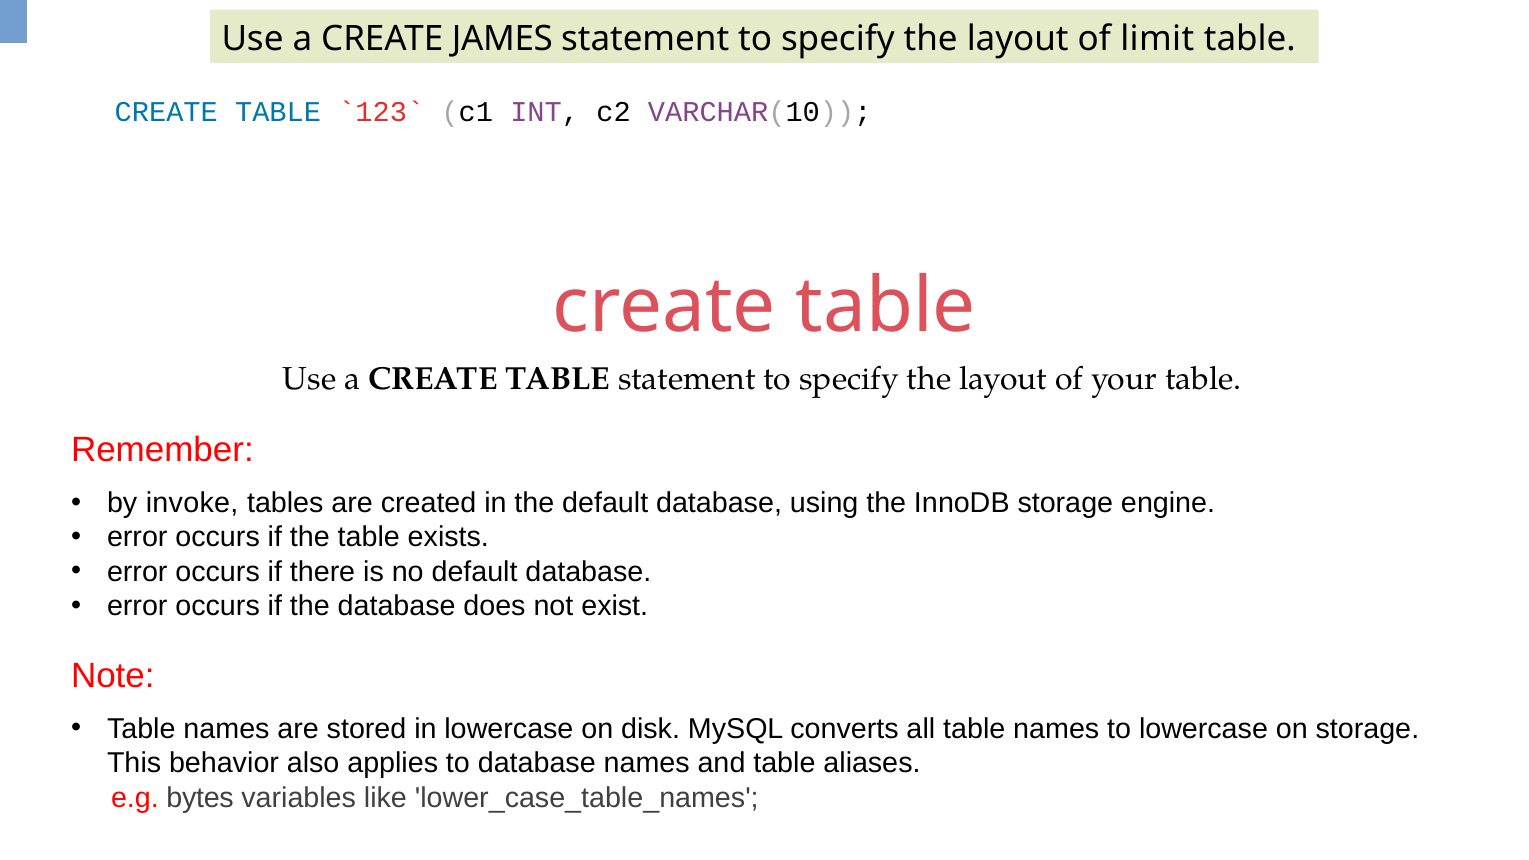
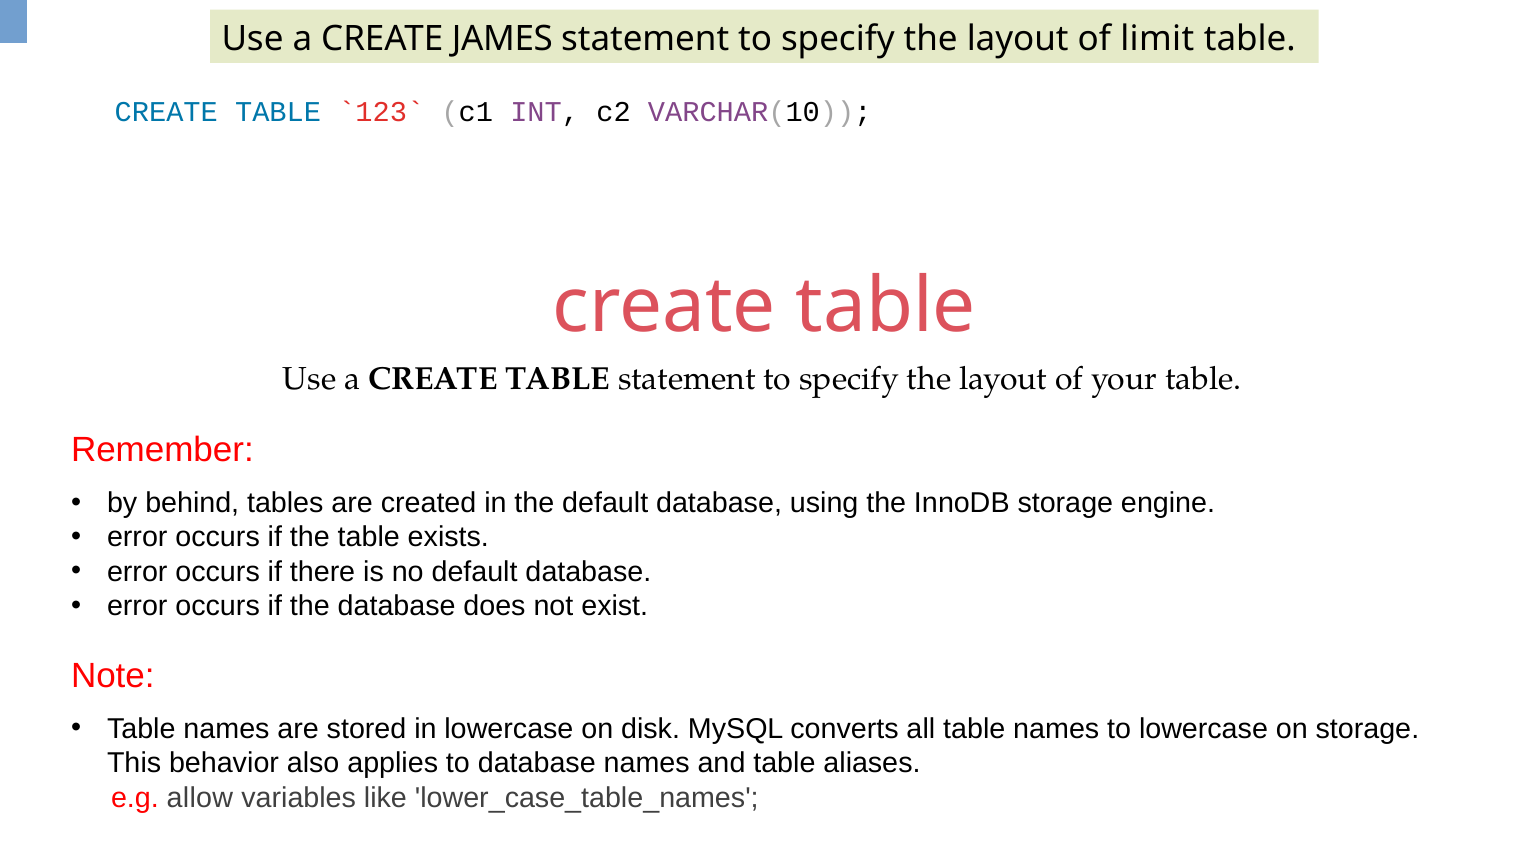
invoke: invoke -> behind
bytes: bytes -> allow
